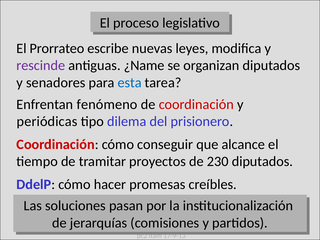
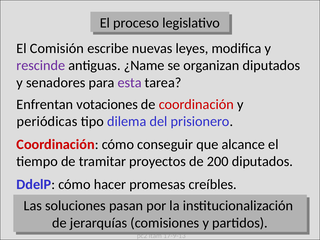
Prorrateo: Prorrateo -> Comisión
esta colour: blue -> purple
fenómeno: fenómeno -> votaciones
230: 230 -> 200
